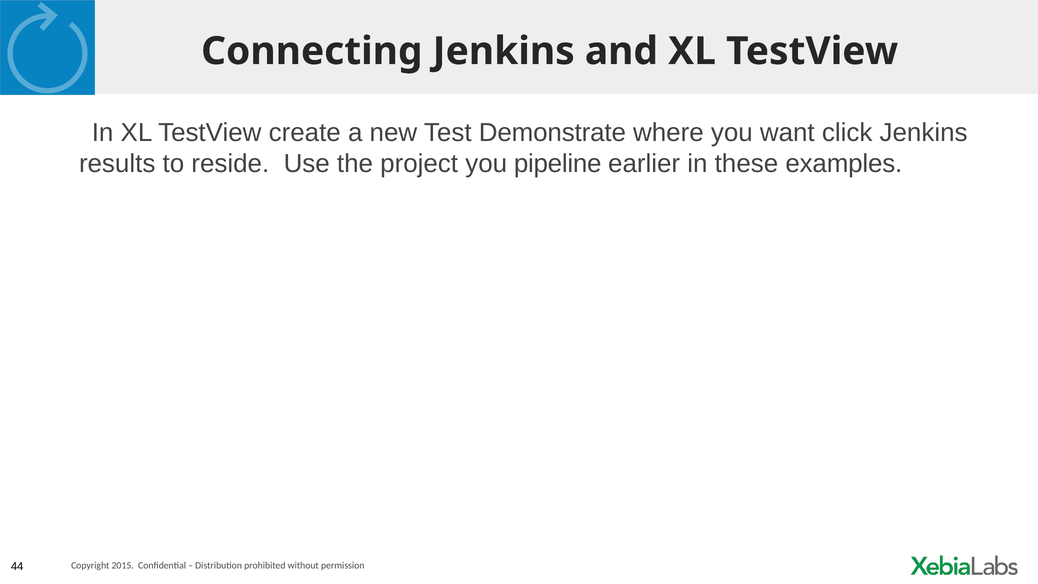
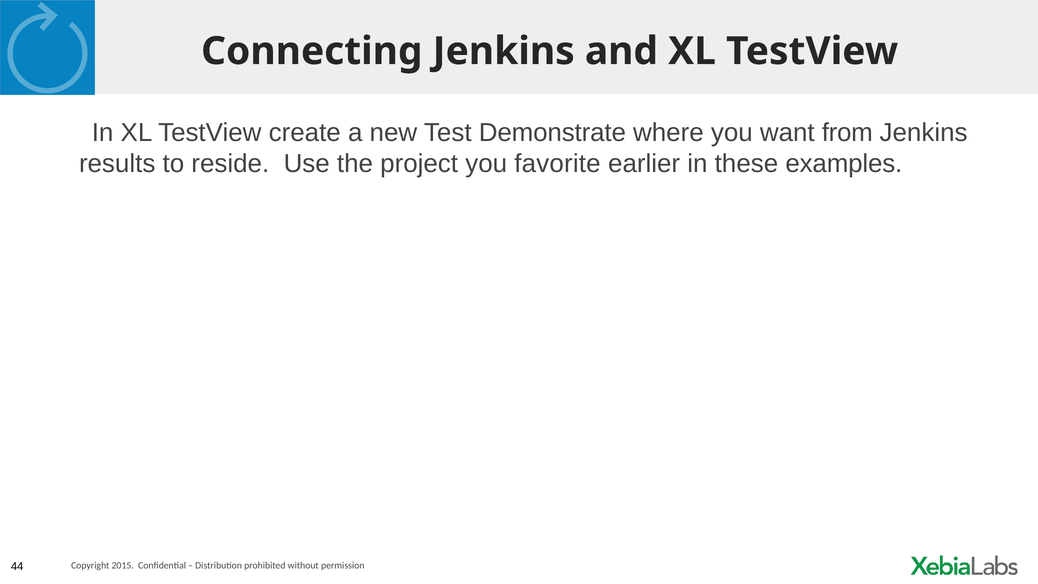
click: click -> from
pipeline: pipeline -> favorite
